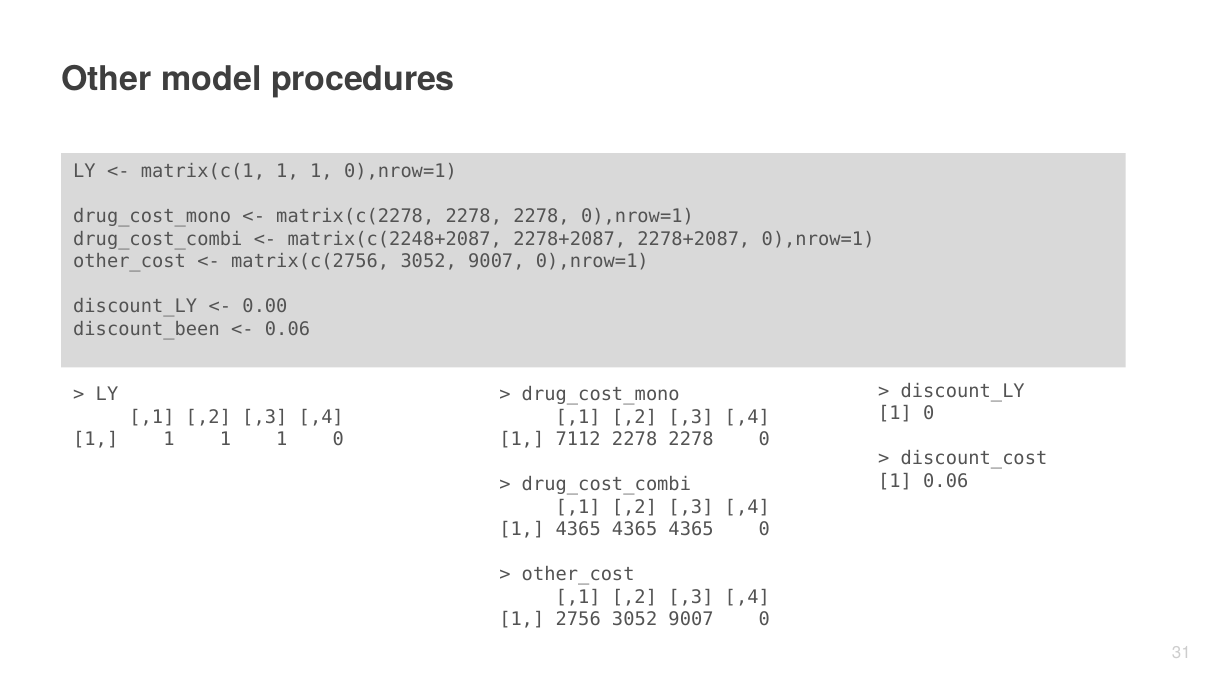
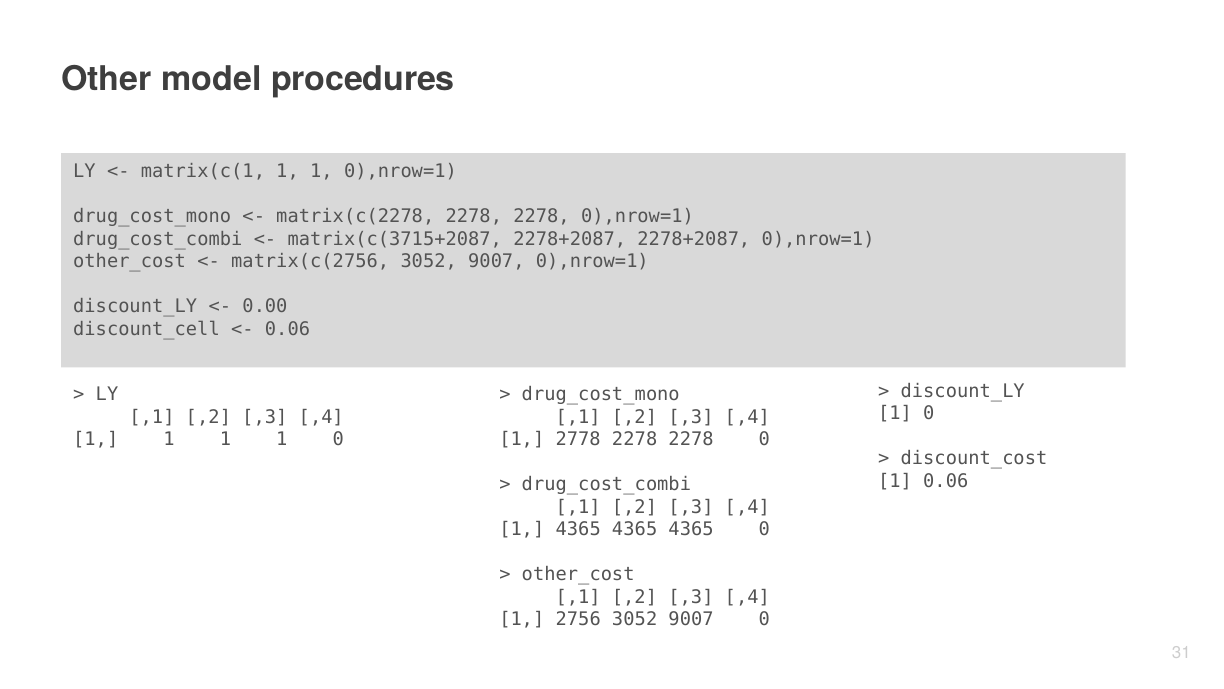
matrix(c(2248+2087: matrix(c(2248+2087 -> matrix(c(3715+2087
discount_been: discount_been -> discount_cell
7112: 7112 -> 2778
